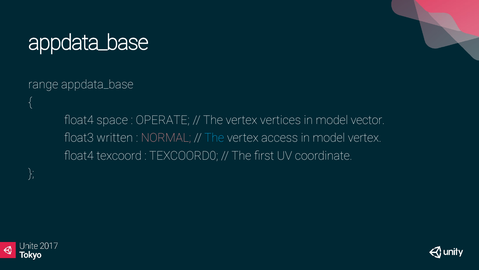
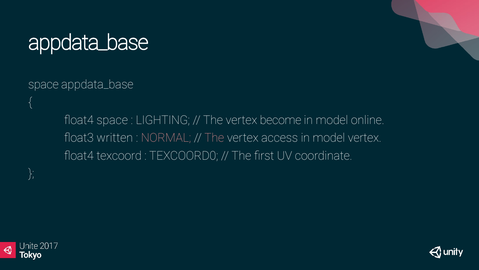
range at (43, 84): range -> space
OPERATE: OPERATE -> LIGHTING
vertices: vertices -> become
vector: vector -> online
The at (214, 138) colour: light blue -> pink
